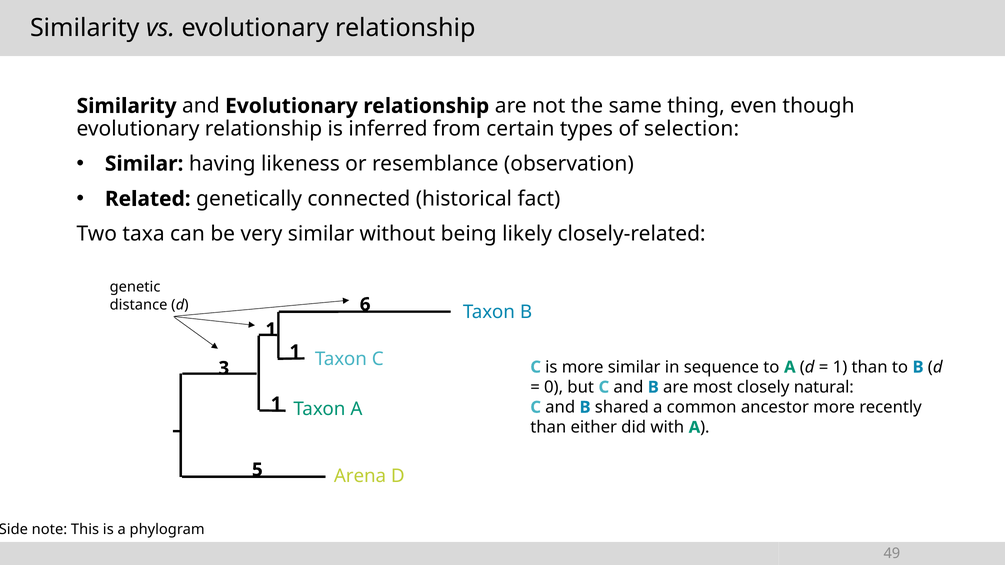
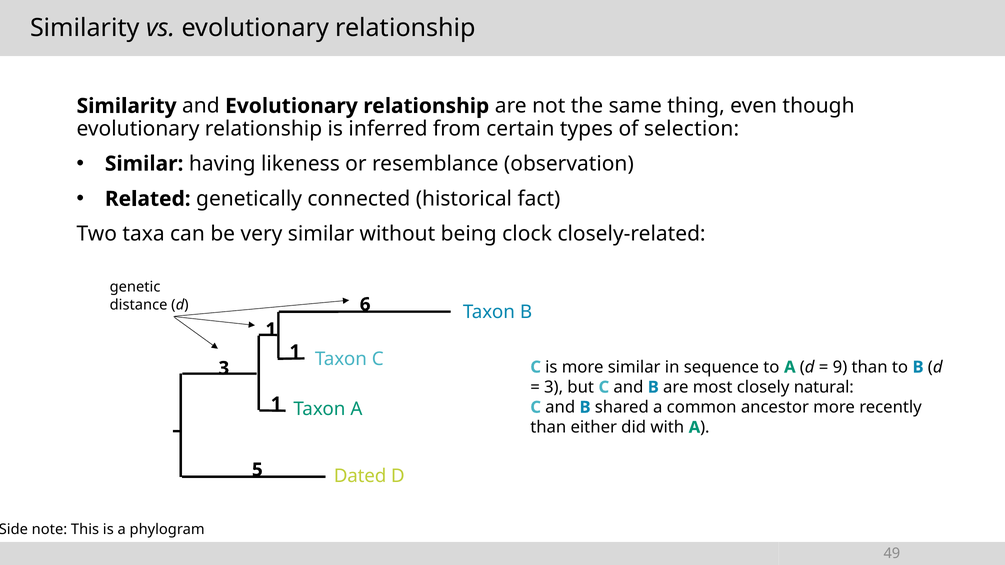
likely: likely -> clock
1 at (840, 367): 1 -> 9
0 at (554, 387): 0 -> 3
Arena: Arena -> Dated
